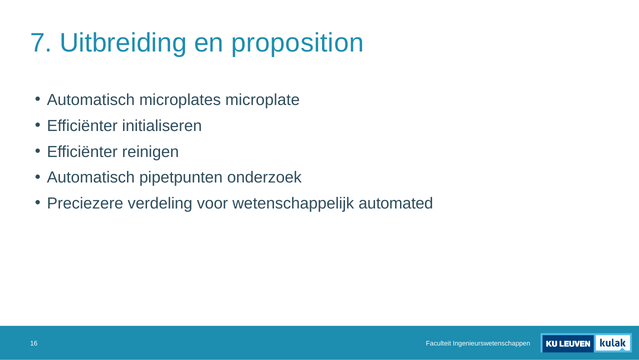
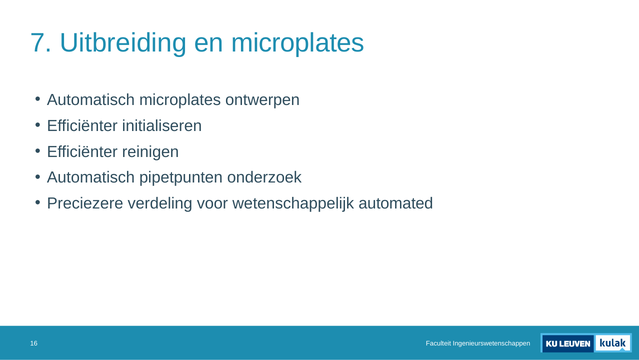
en proposition: proposition -> microplates
microplate: microplate -> ontwerpen
